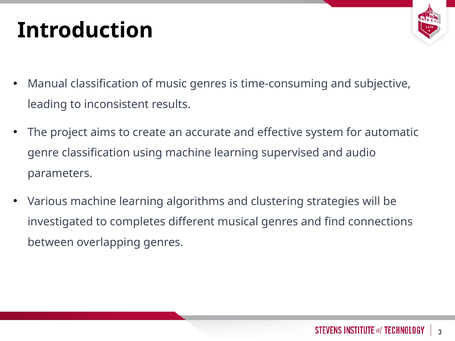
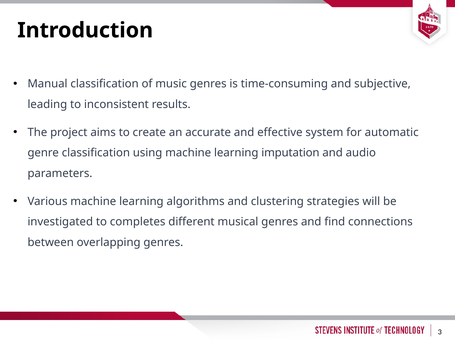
supervised: supervised -> imputation
